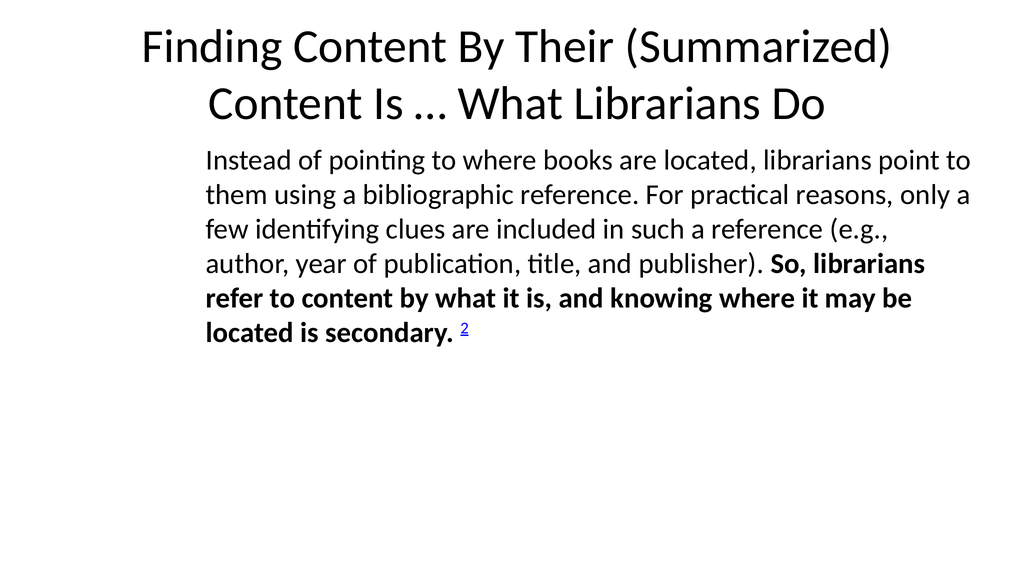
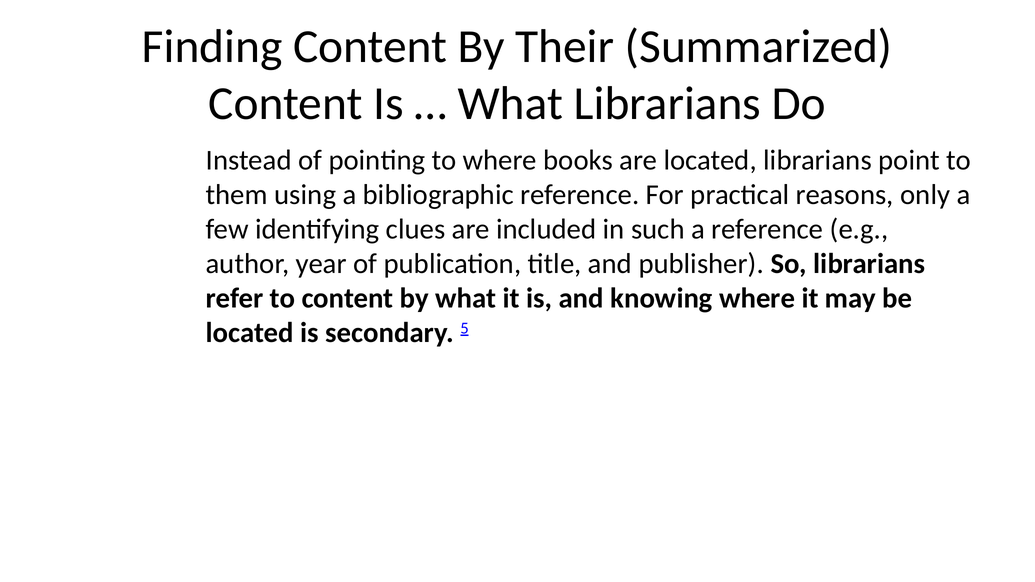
2: 2 -> 5
